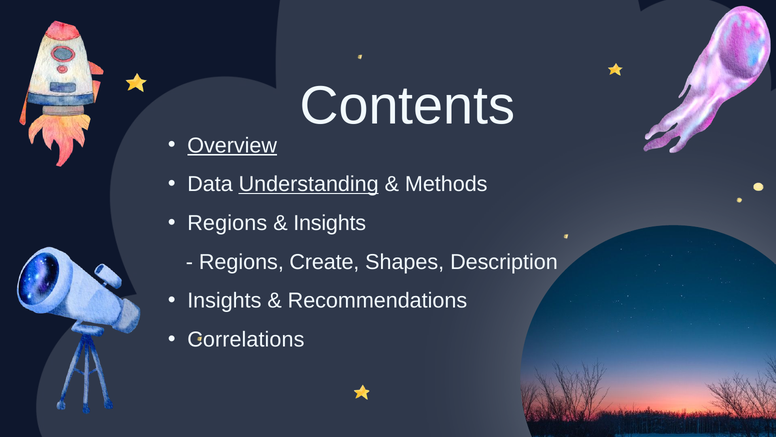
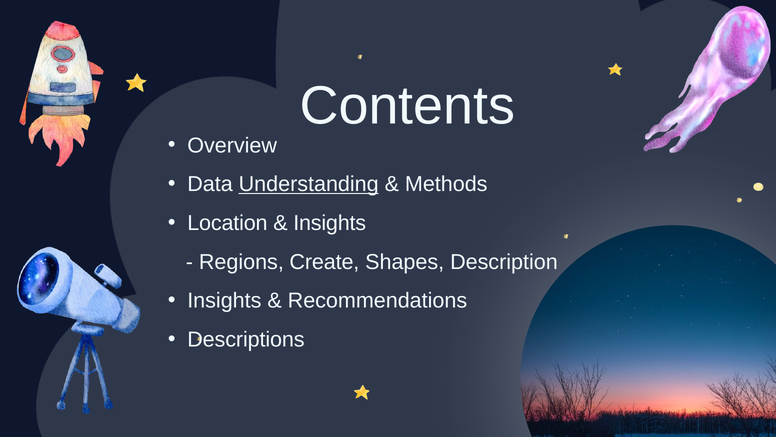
Overview underline: present -> none
Regions at (227, 223): Regions -> Location
Correlations: Correlations -> Descriptions
